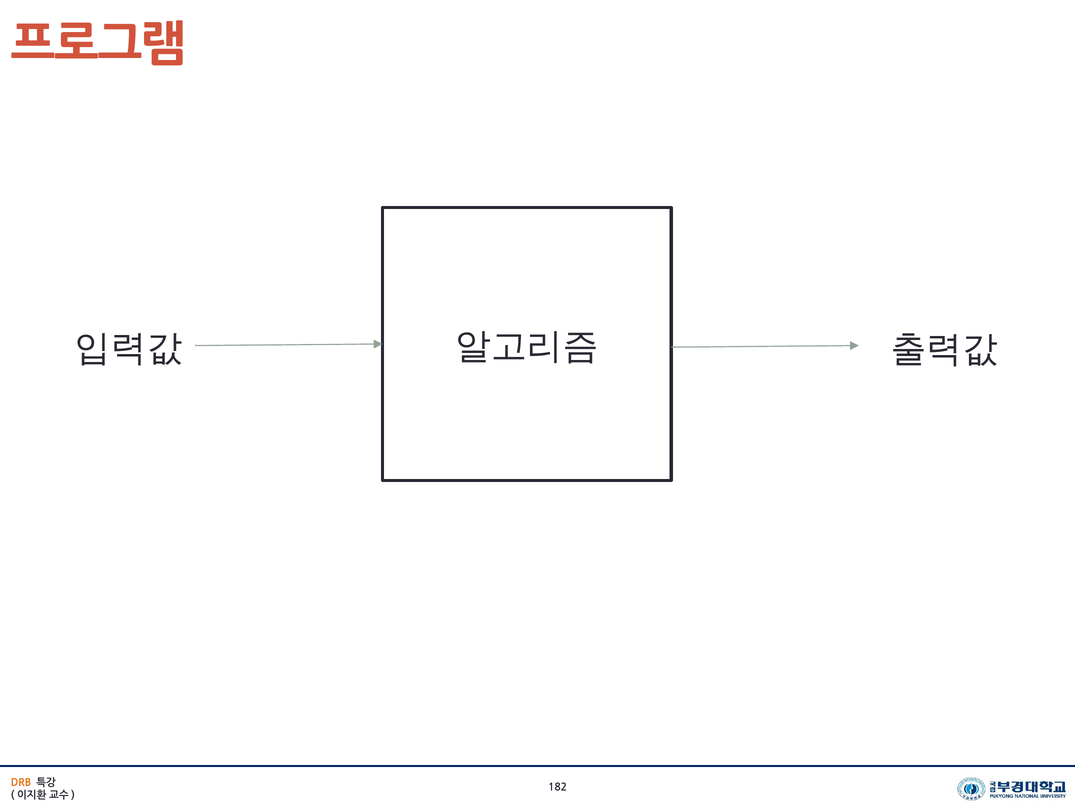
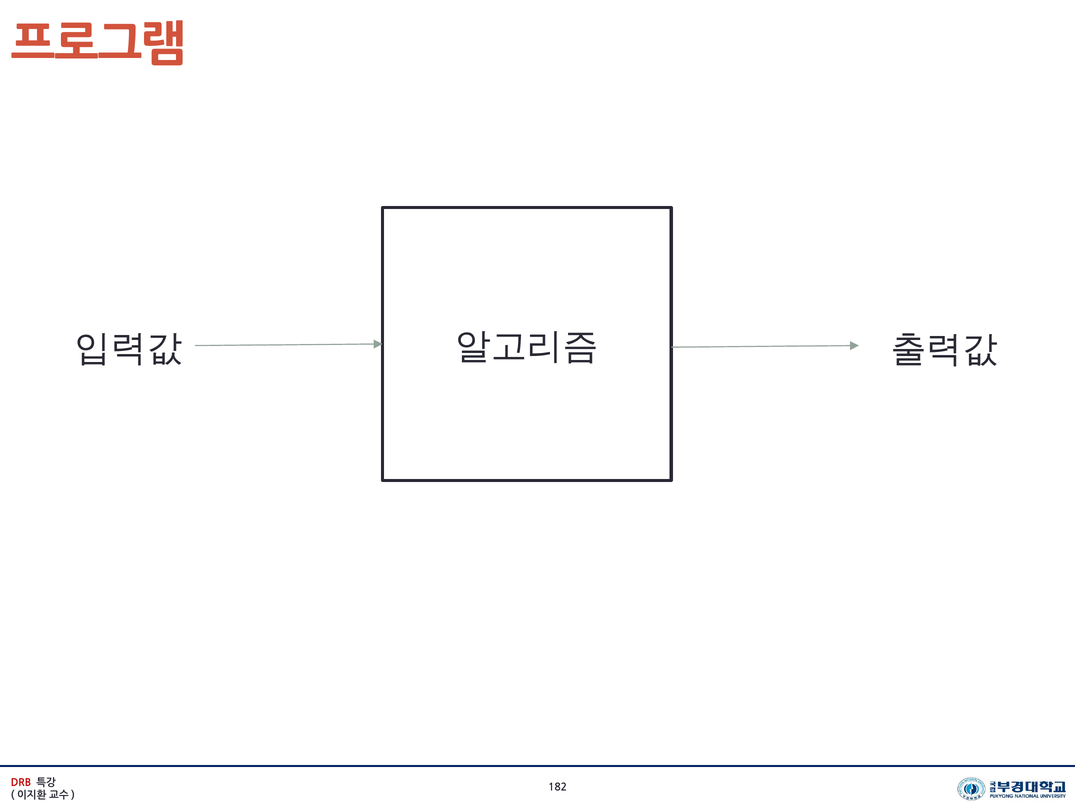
DRB colour: orange -> red
